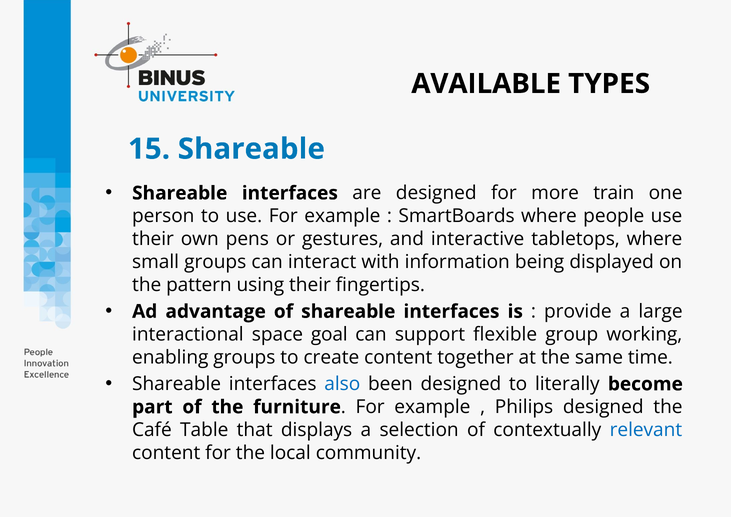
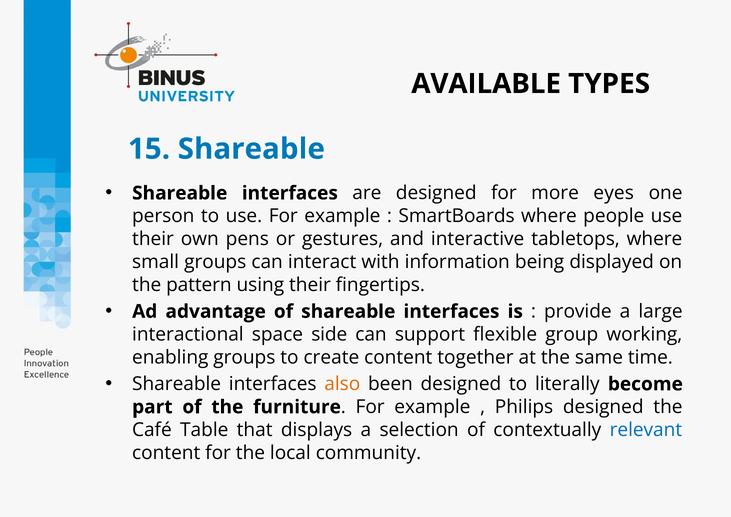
train: train -> eyes
goal: goal -> side
also colour: blue -> orange
